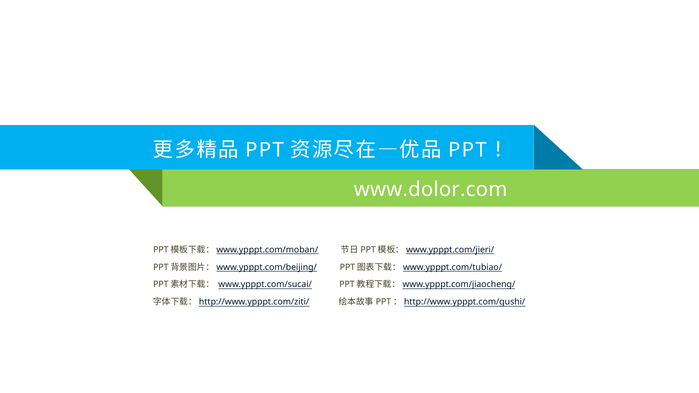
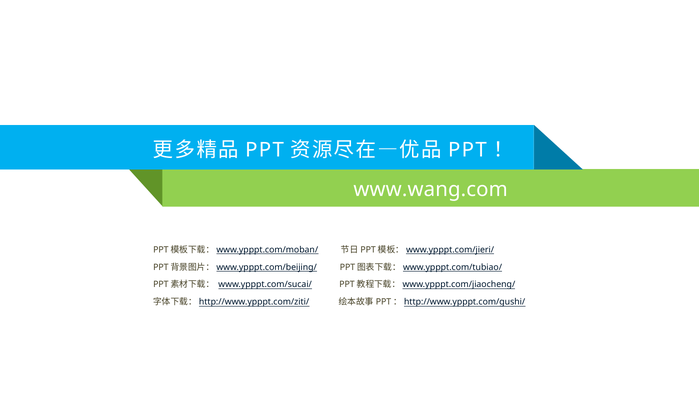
www.dolor.com: www.dolor.com -> www.wang.com
